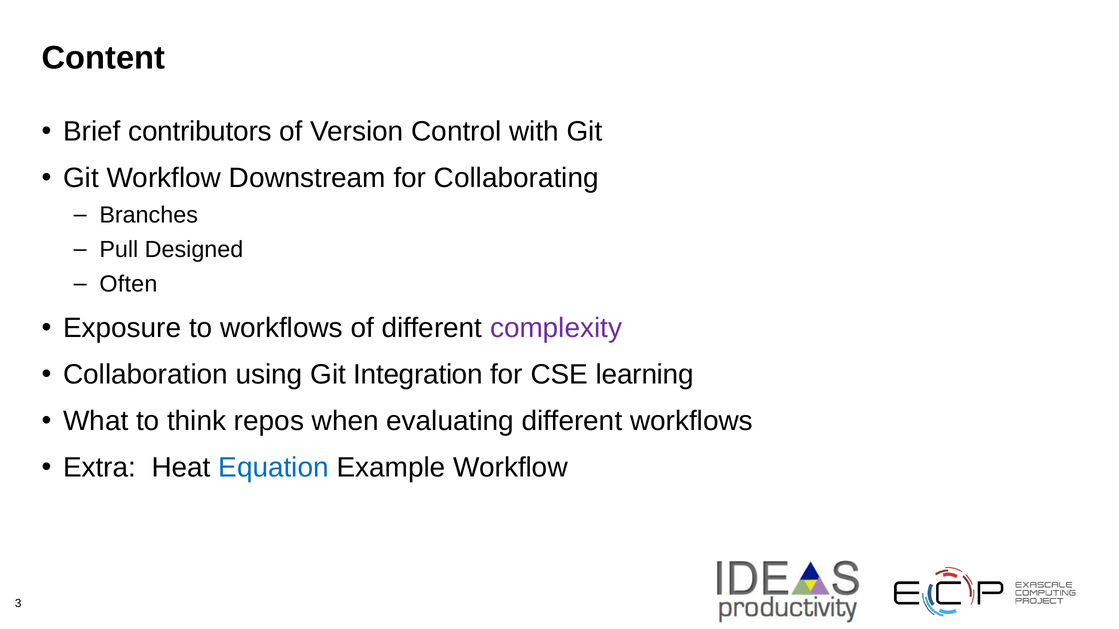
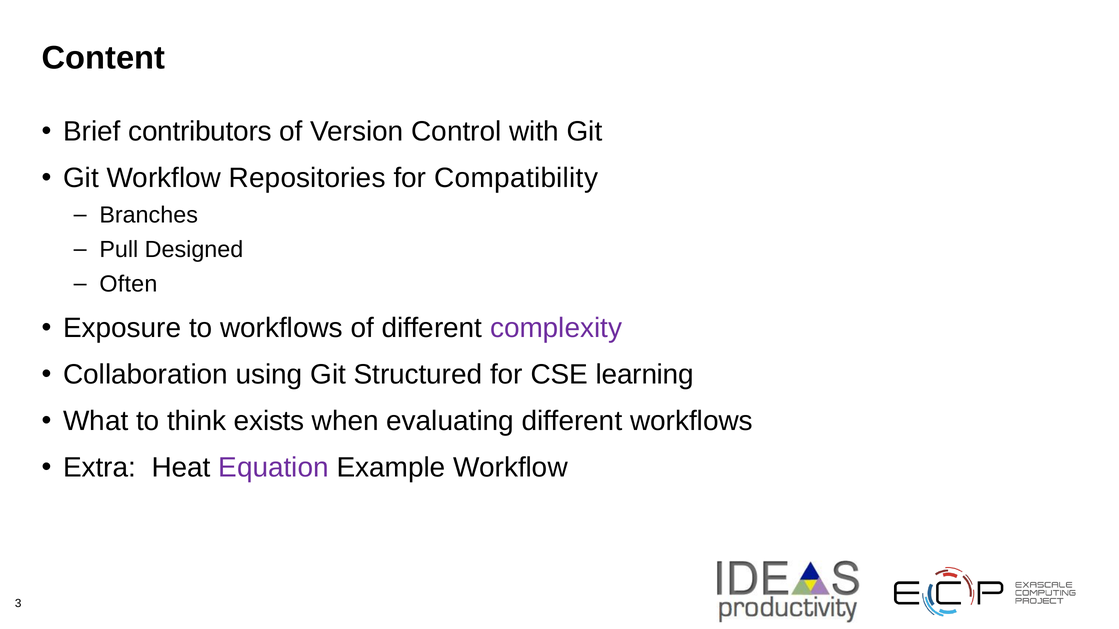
Downstream: Downstream -> Repositories
Collaborating: Collaborating -> Compatibility
Integration: Integration -> Structured
repos: repos -> exists
Equation colour: blue -> purple
